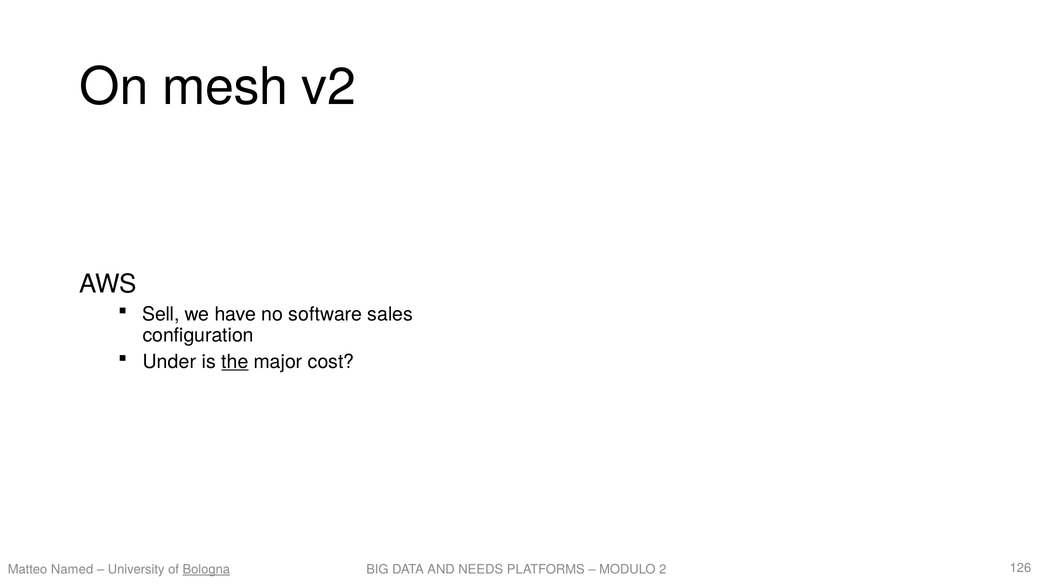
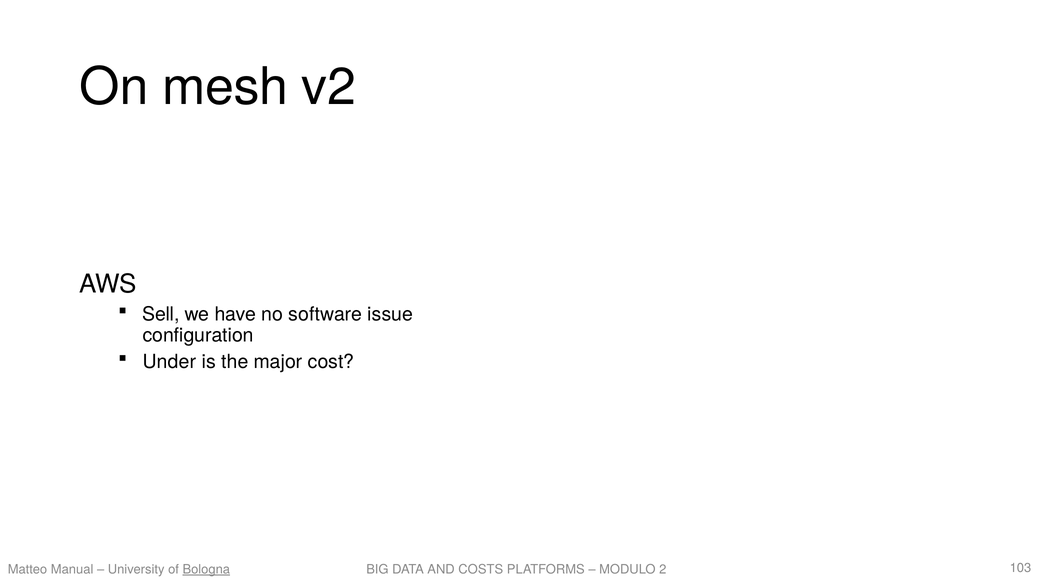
sales: sales -> issue
the underline: present -> none
Named: Named -> Manual
NEEDS: NEEDS -> COSTS
126: 126 -> 103
